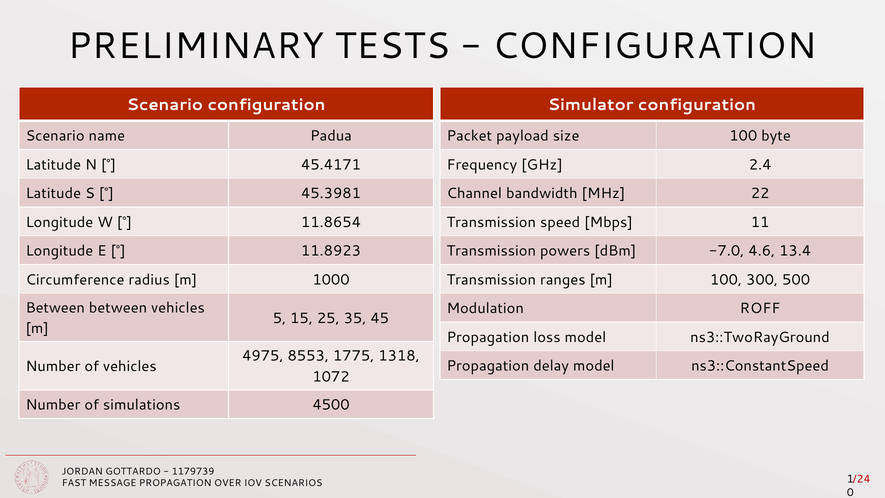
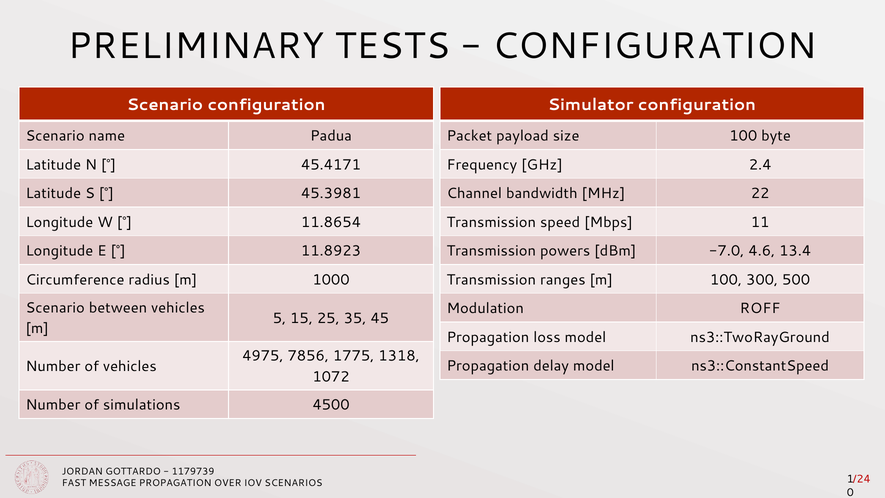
Between at (55, 308): Between -> Scenario
8553: 8553 -> 7856
